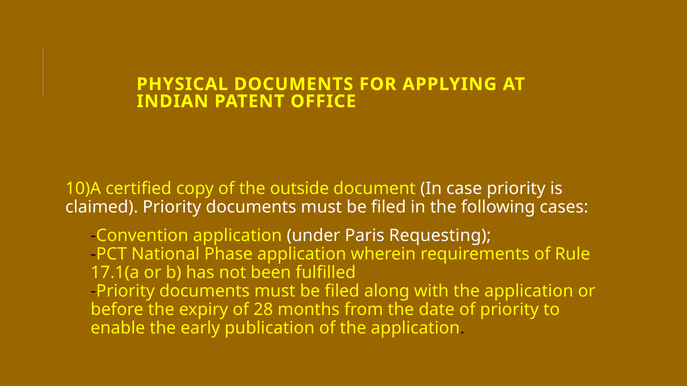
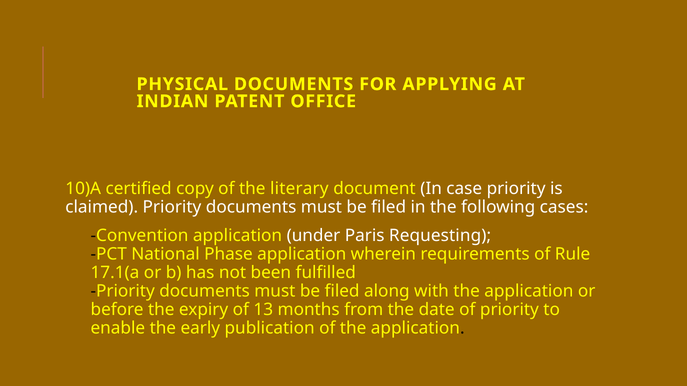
outside: outside -> literary
28: 28 -> 13
